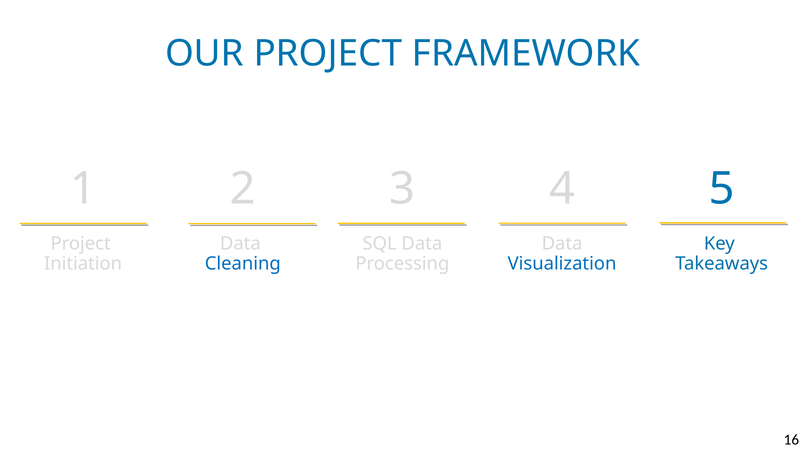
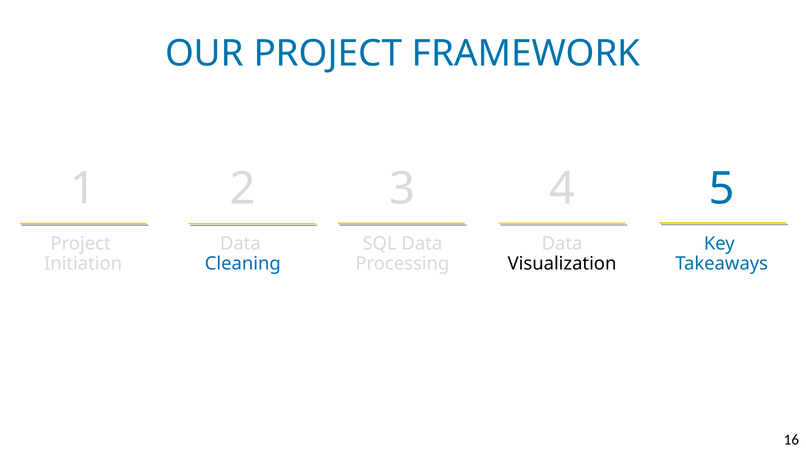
Visualization colour: blue -> black
